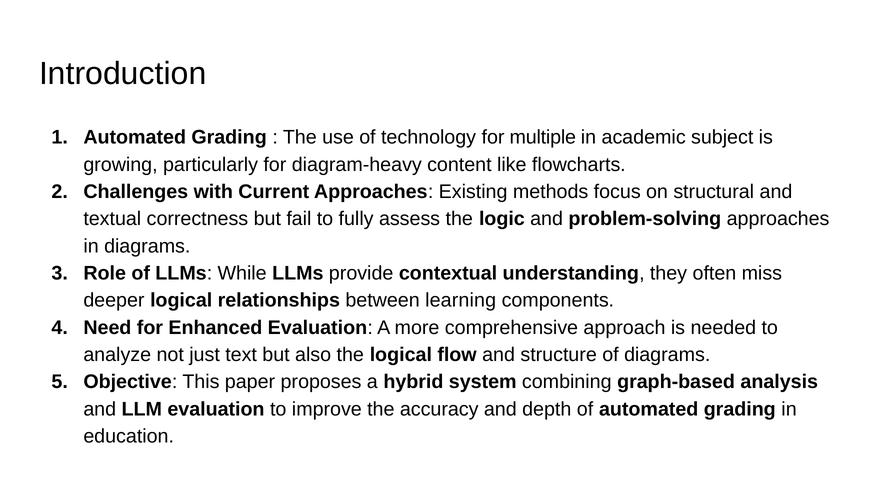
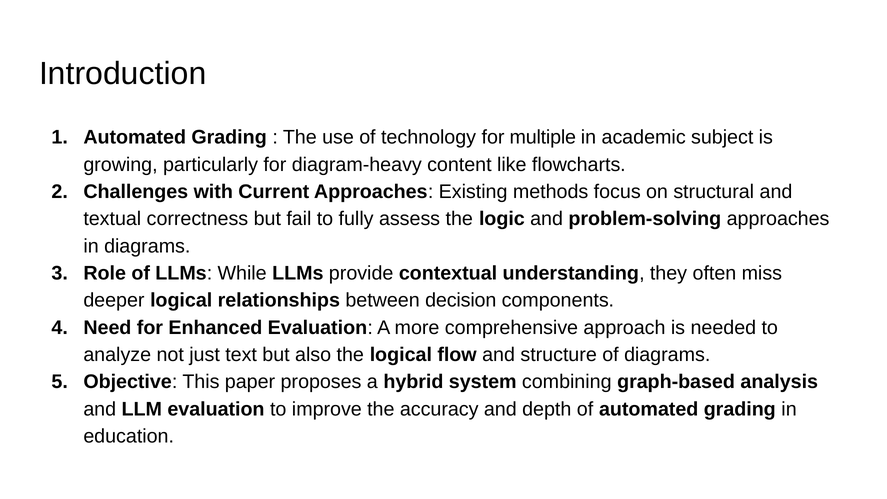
learning: learning -> decision
